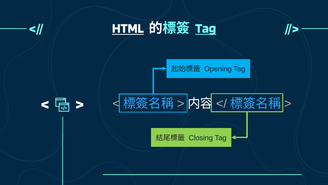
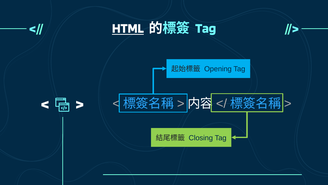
Tag at (206, 28) underline: present -> none
